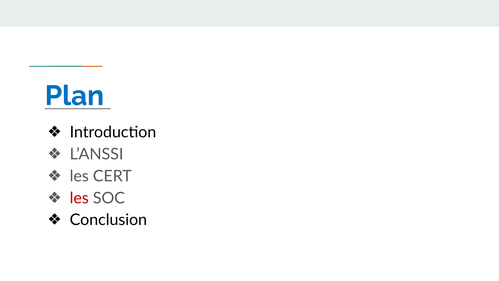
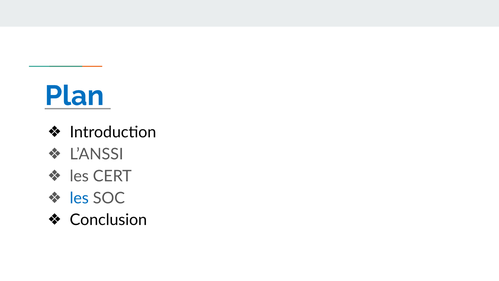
les at (79, 198) colour: red -> blue
